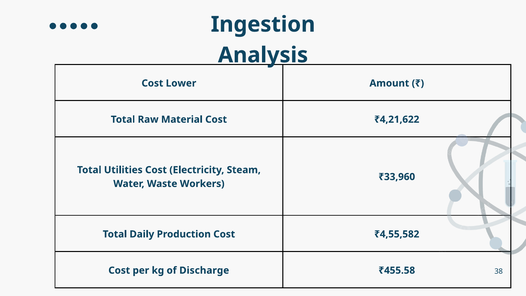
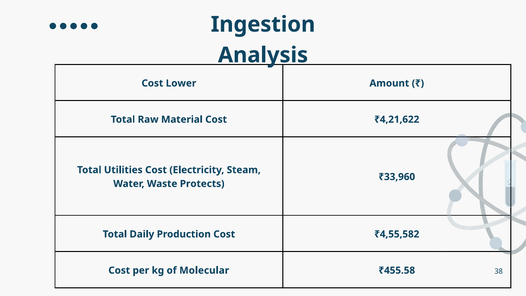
Workers: Workers -> Protects
Discharge: Discharge -> Molecular
